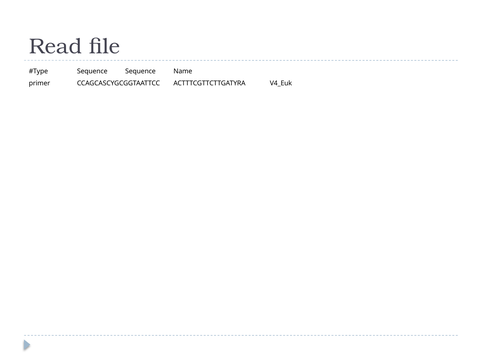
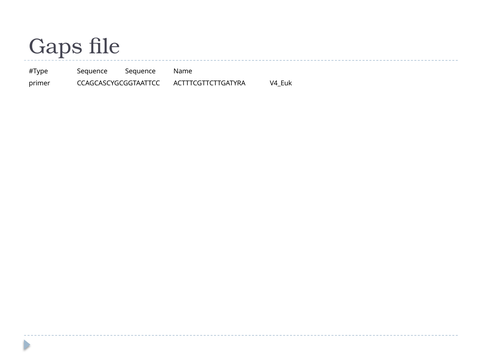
Read: Read -> Gaps
